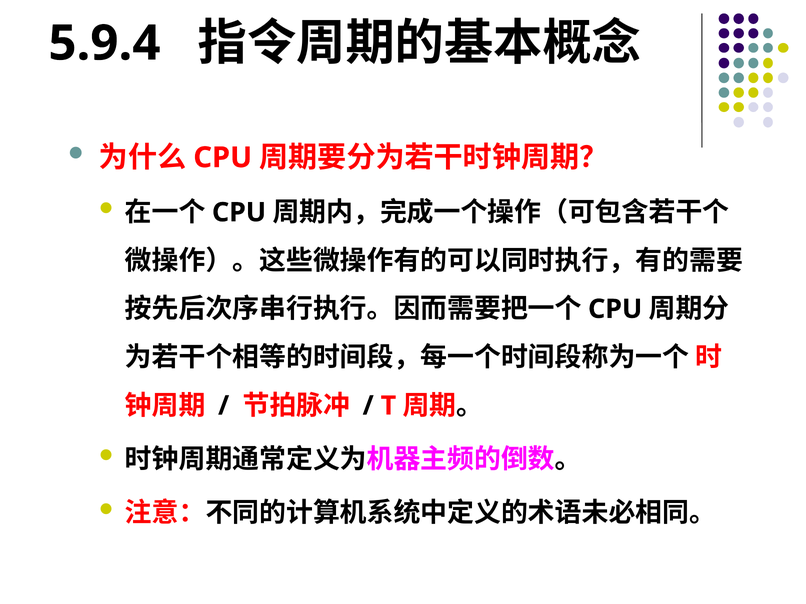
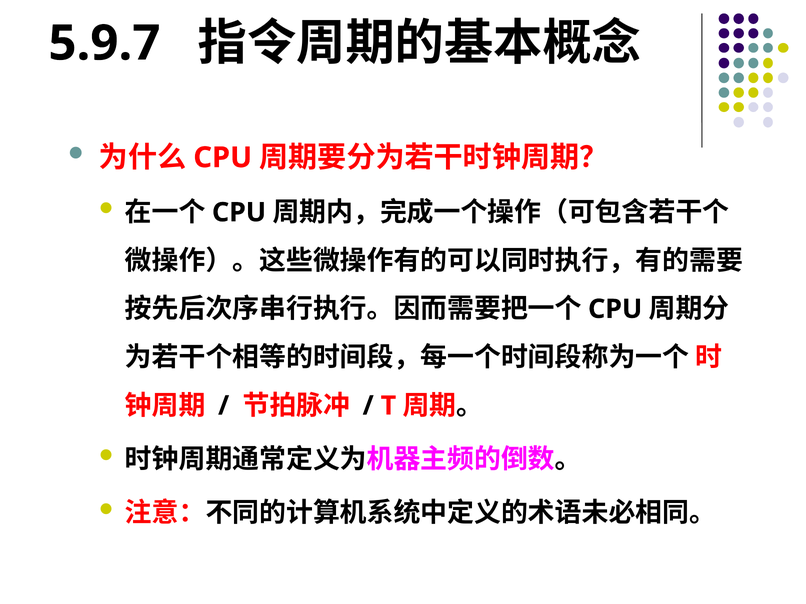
5.9.4: 5.9.4 -> 5.9.7
